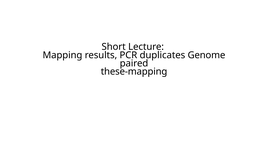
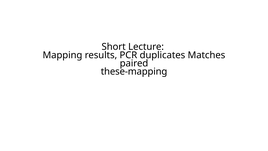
Genome: Genome -> Matches
